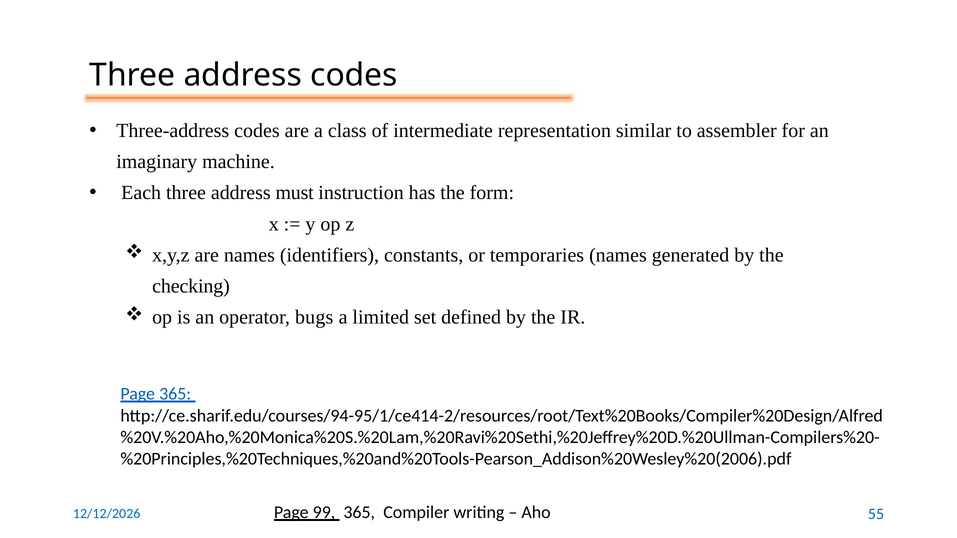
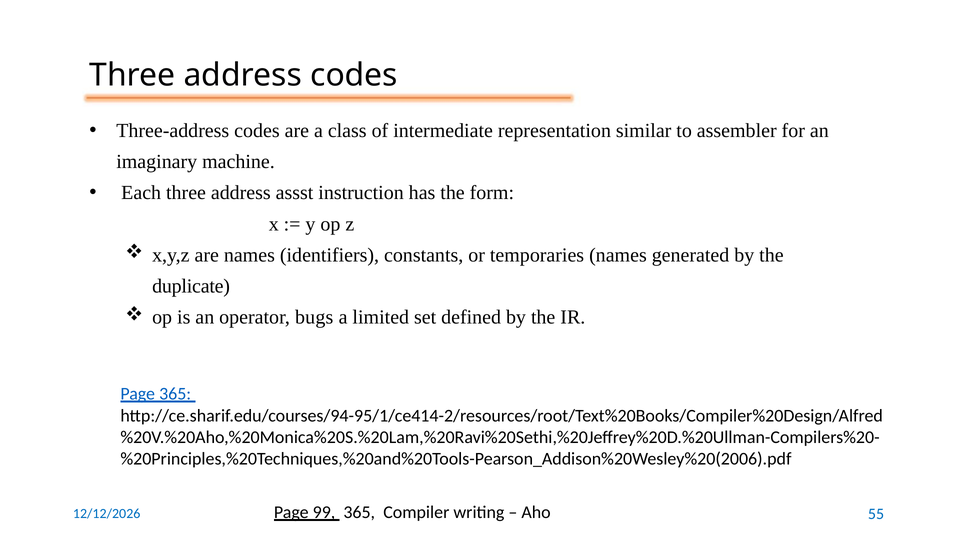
must: must -> assst
checking: checking -> duplicate
